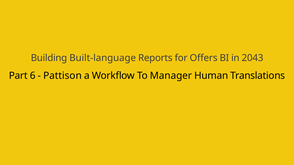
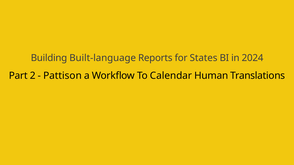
Offers: Offers -> States
2043: 2043 -> 2024
6: 6 -> 2
Manager: Manager -> Calendar
